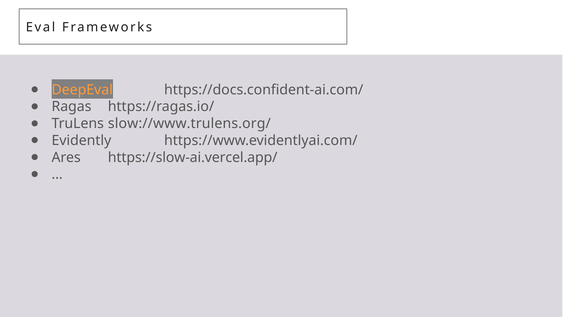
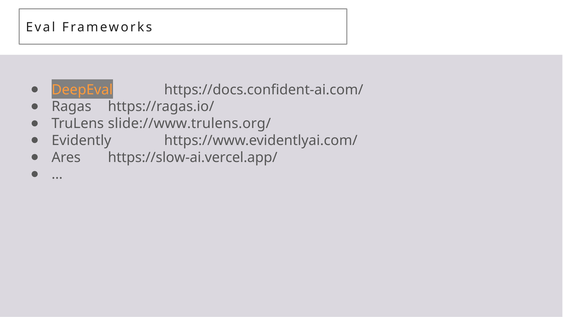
slow://www.trulens.org/: slow://www.trulens.org/ -> slide://www.trulens.org/
